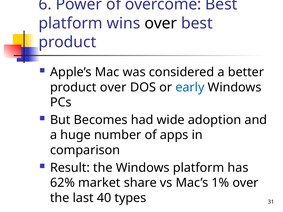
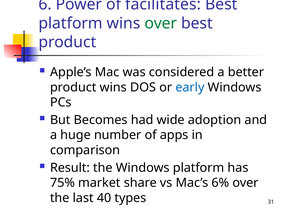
overcome: overcome -> facilitates
over at (161, 23) colour: black -> green
product over: over -> wins
62%: 62% -> 75%
1%: 1% -> 6%
